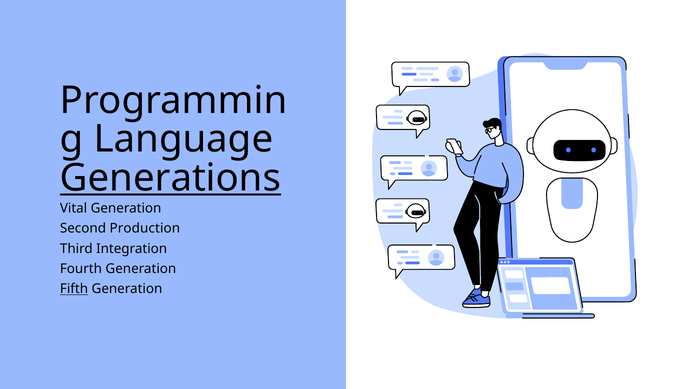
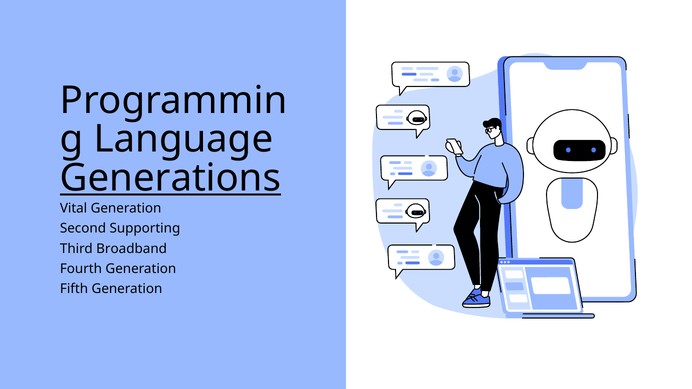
Production: Production -> Supporting
Integration: Integration -> Broadband
Fifth underline: present -> none
